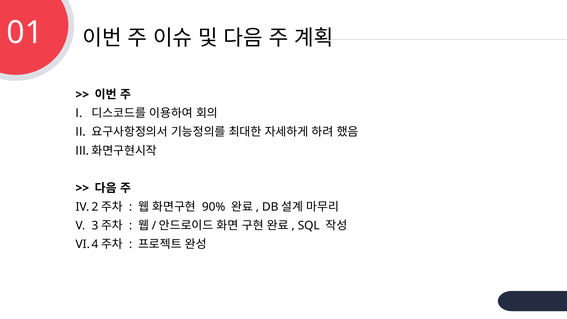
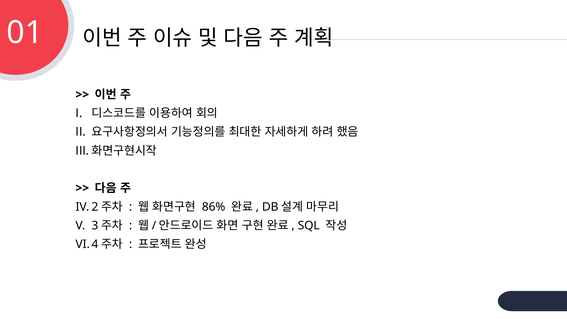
90%: 90% -> 86%
